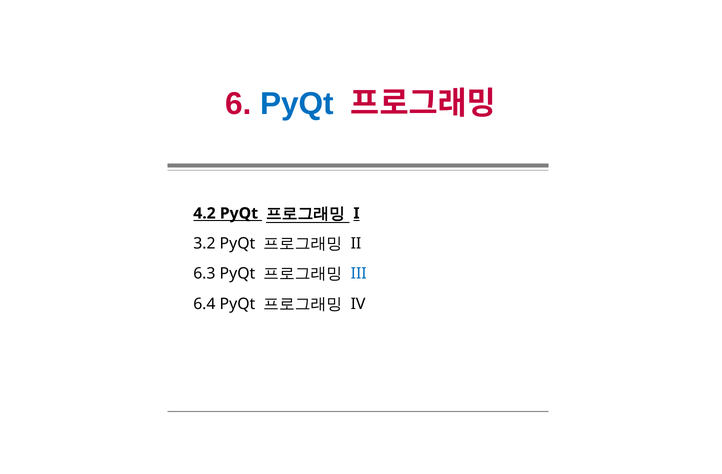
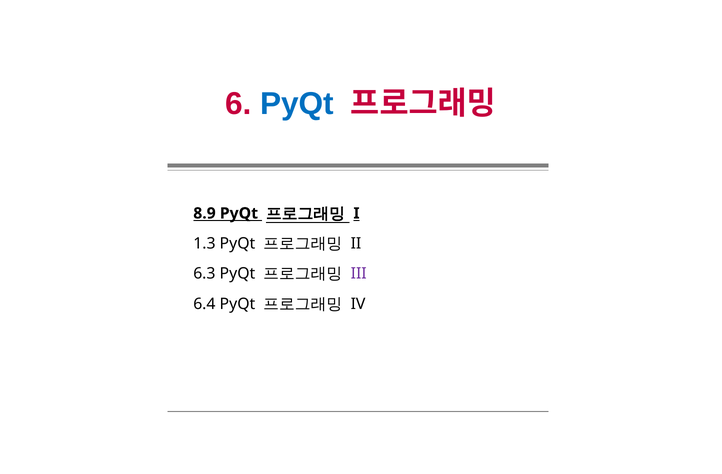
4.2: 4.2 -> 8.9
3.2: 3.2 -> 1.3
III colour: blue -> purple
